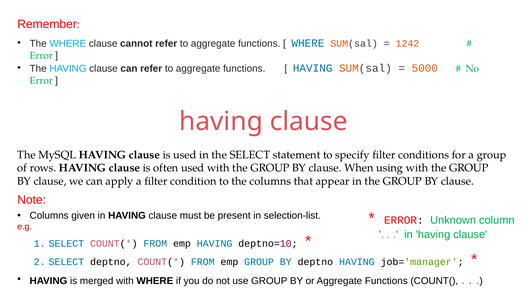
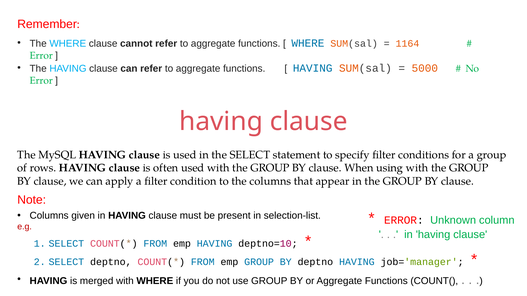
1242: 1242 -> 1164
